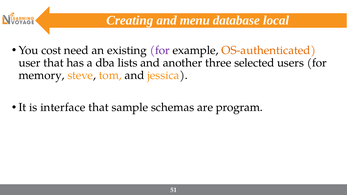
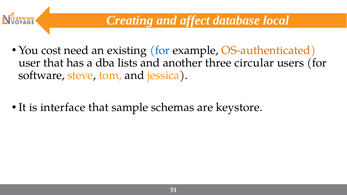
menu: menu -> affect
for at (160, 50) colour: purple -> blue
selected: selected -> circular
memory: memory -> software
program: program -> keystore
